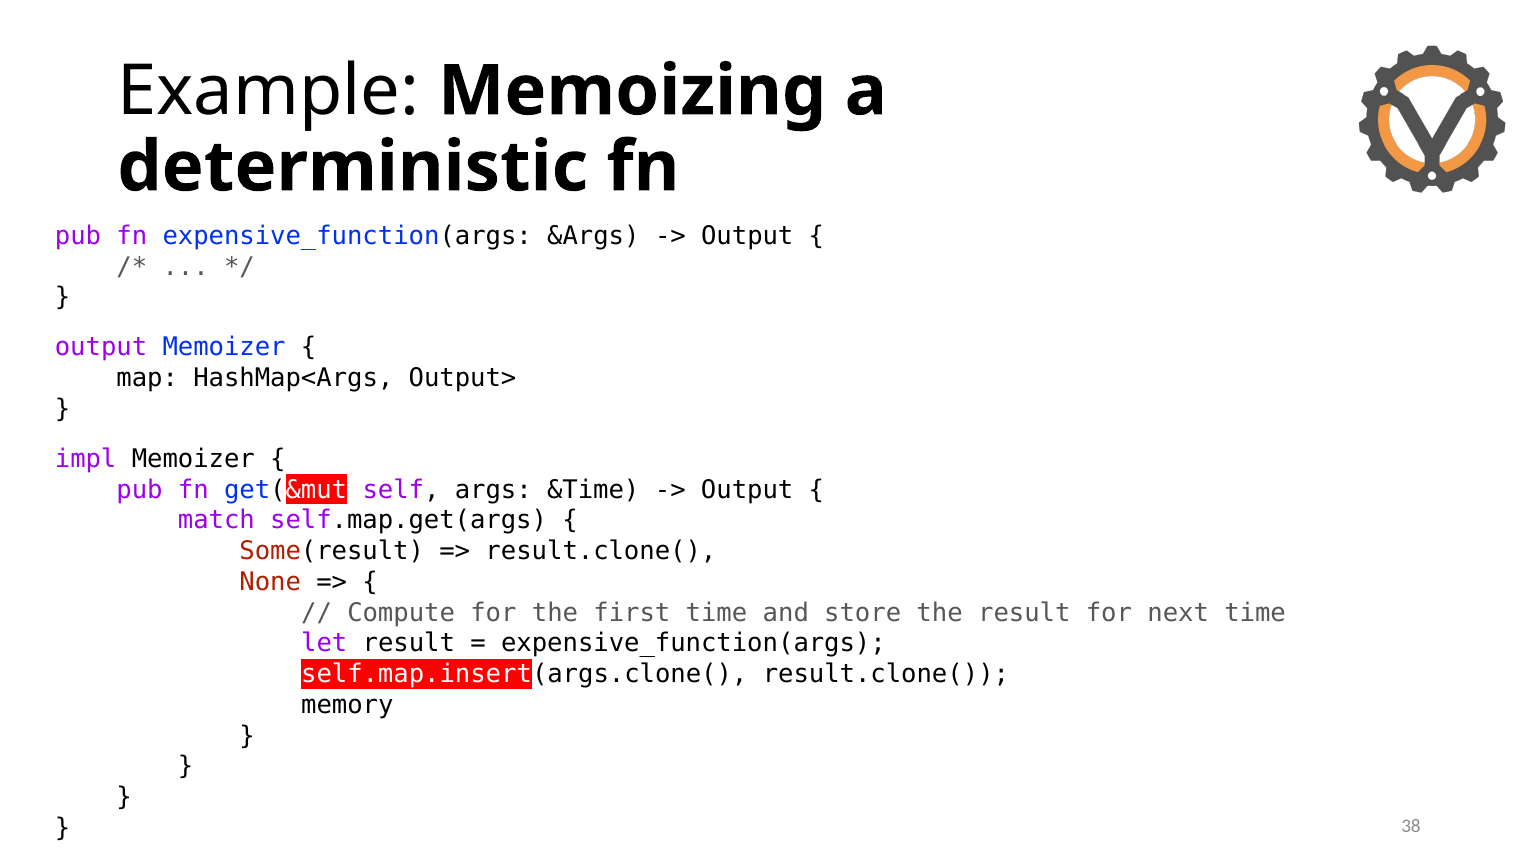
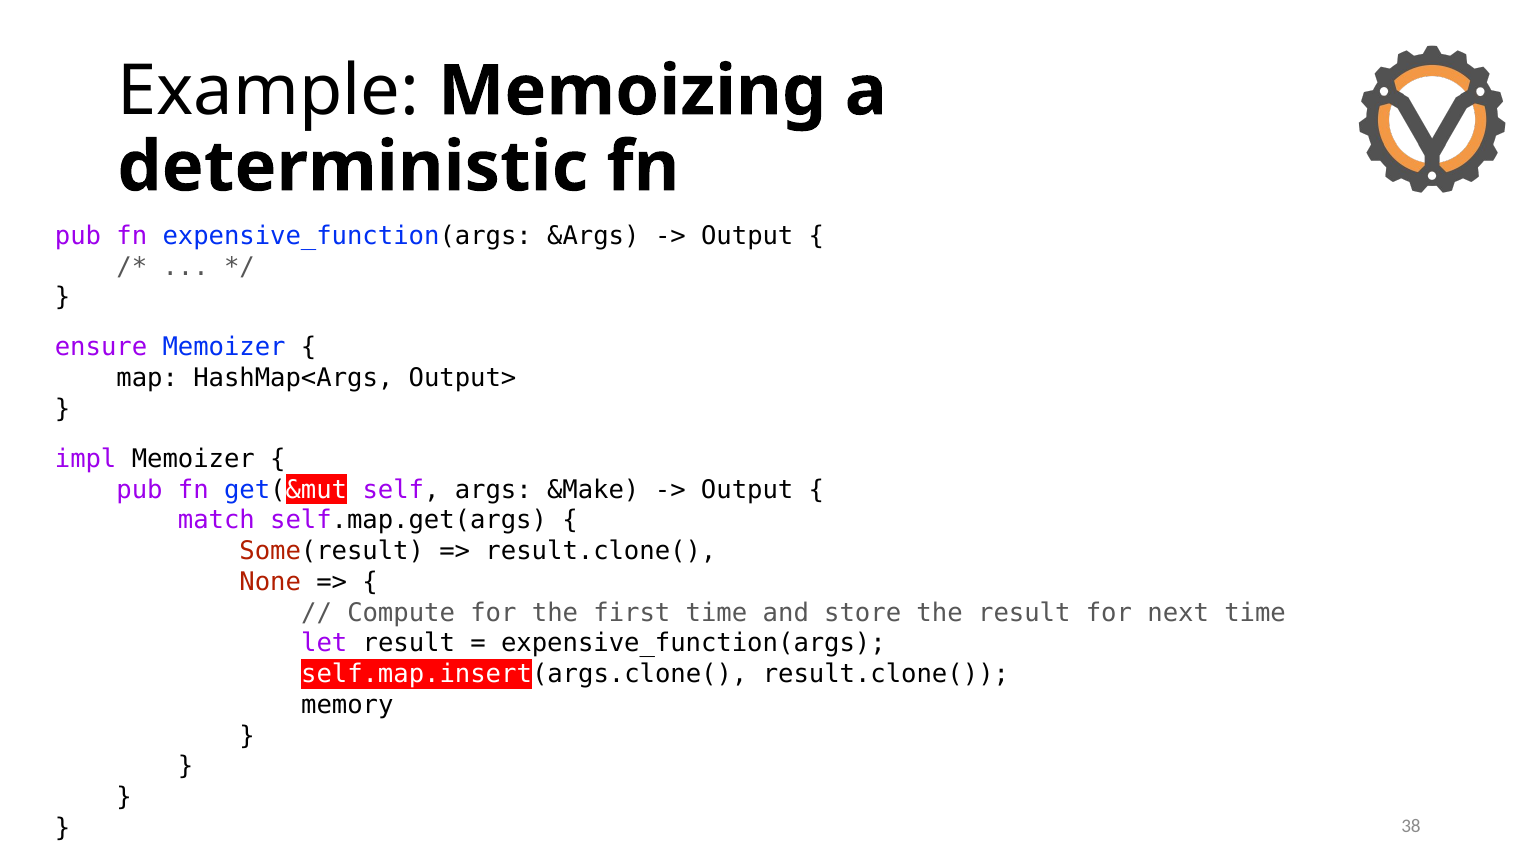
output at (101, 348): output -> ensure
&Time: &Time -> &Make
